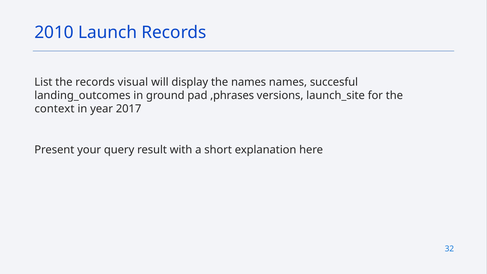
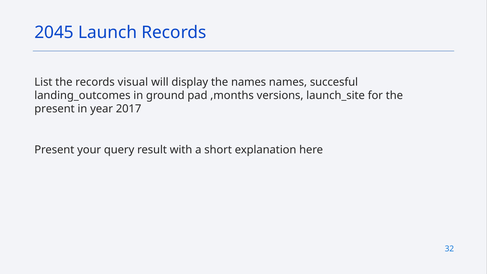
2010: 2010 -> 2045
,phrases: ,phrases -> ,months
context at (54, 109): context -> present
